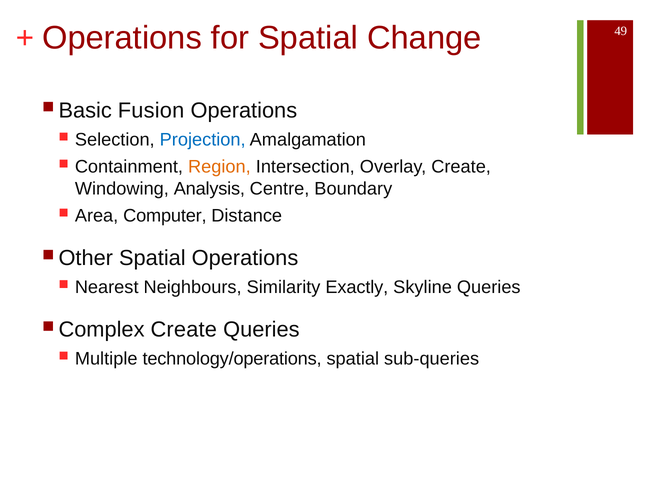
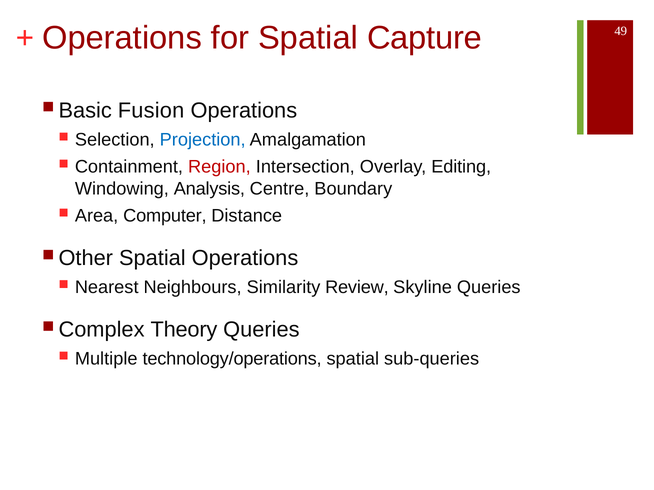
Change: Change -> Capture
Region colour: orange -> red
Overlay Create: Create -> Editing
Exactly: Exactly -> Review
Create at (184, 330): Create -> Theory
